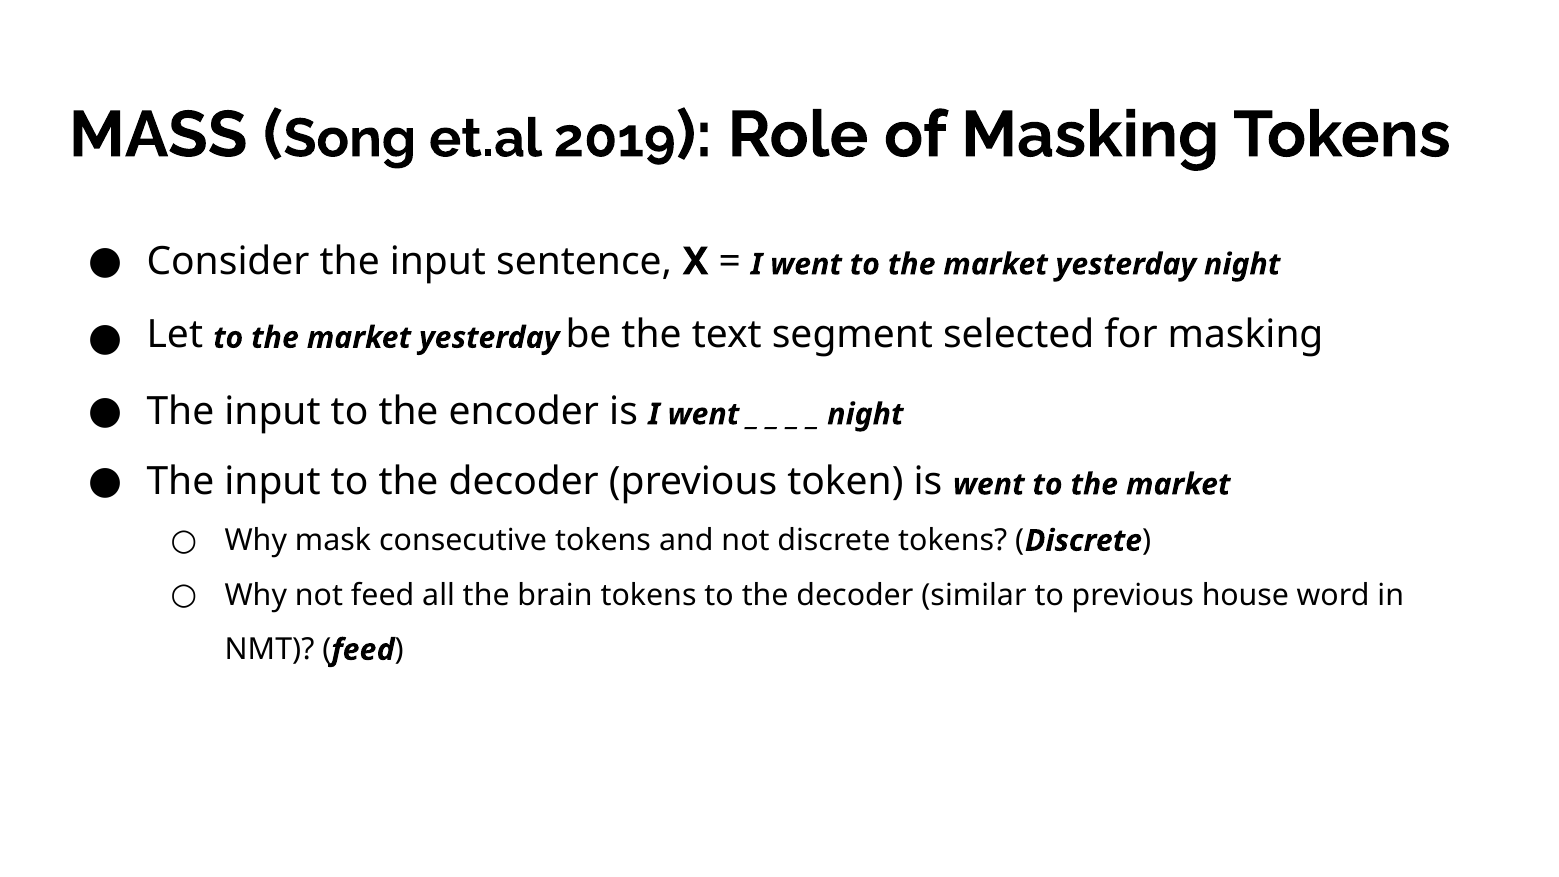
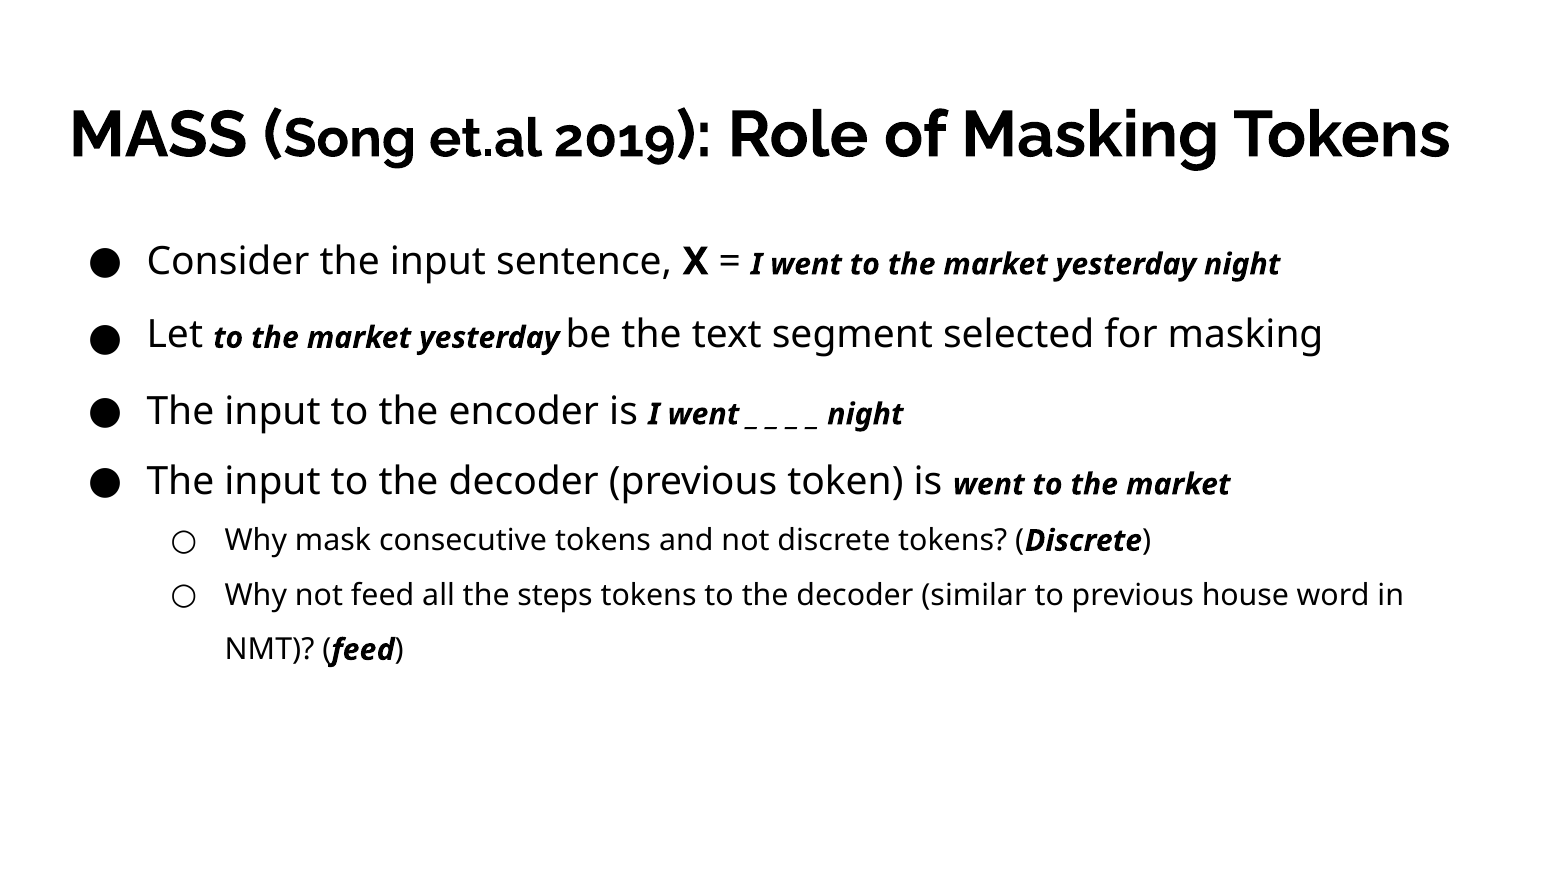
brain: brain -> steps
